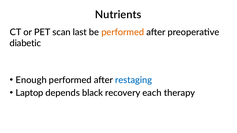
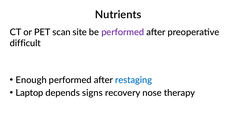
last: last -> site
performed at (123, 32) colour: orange -> purple
diabetic: diabetic -> difficult
black: black -> signs
each: each -> nose
